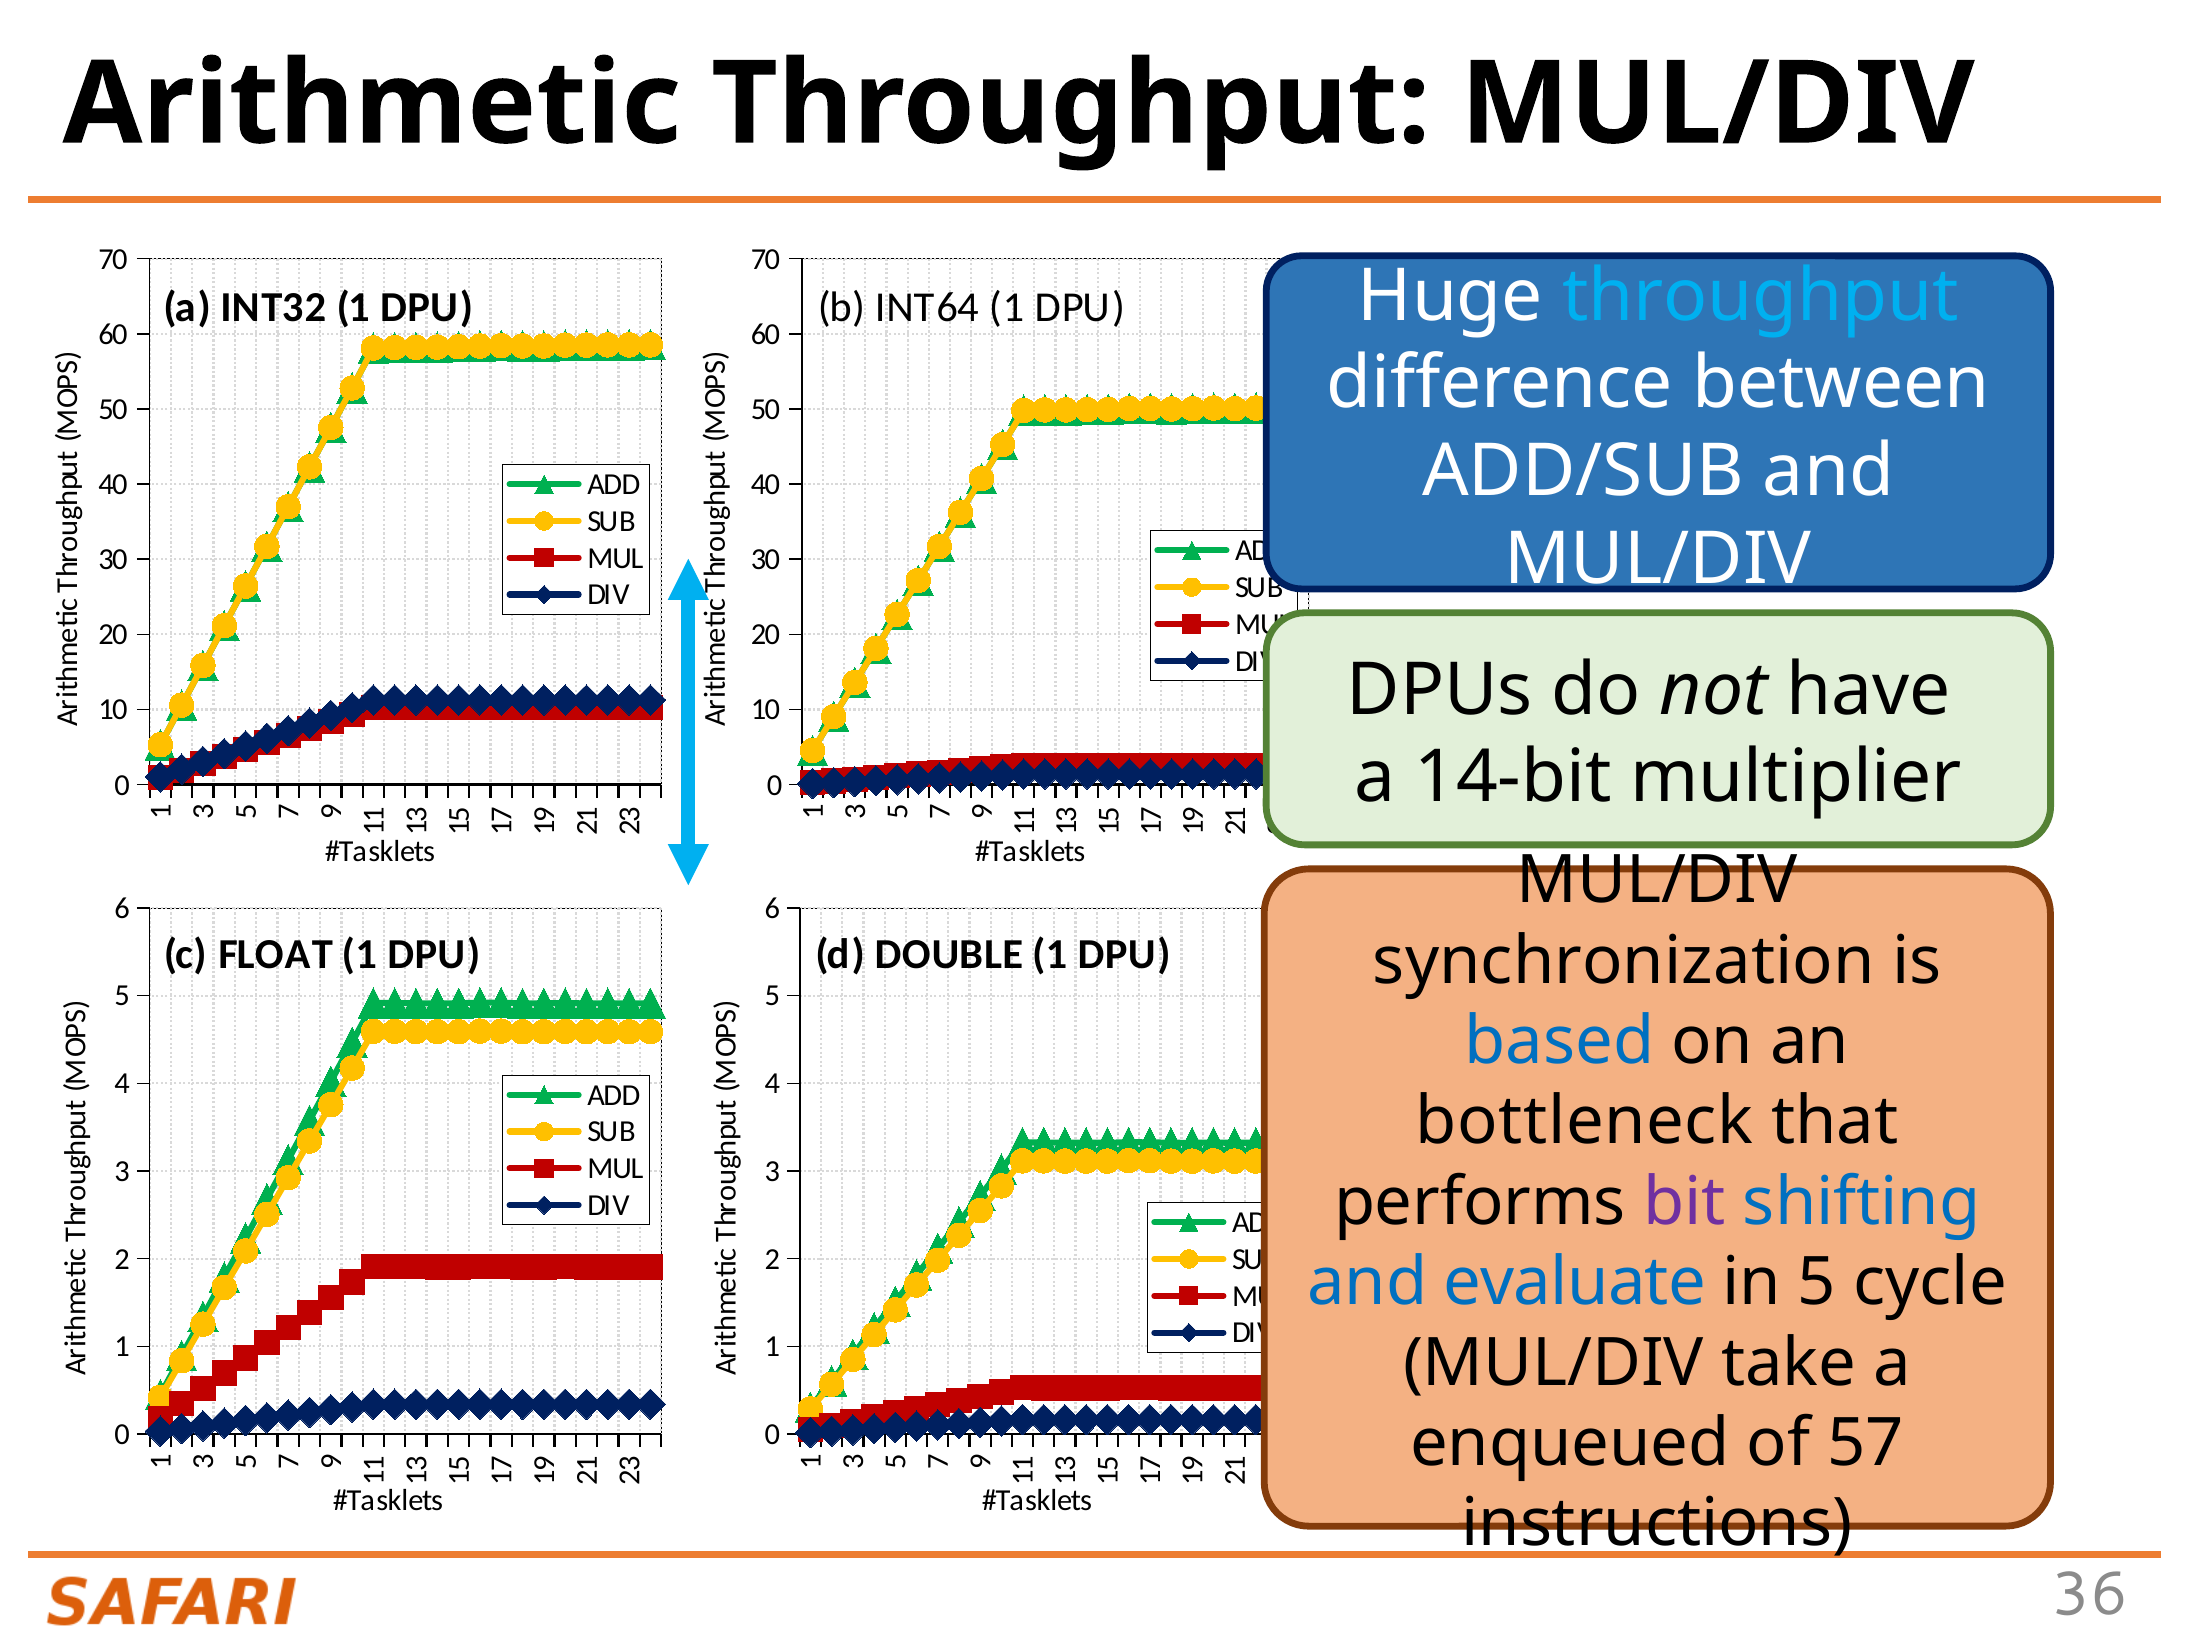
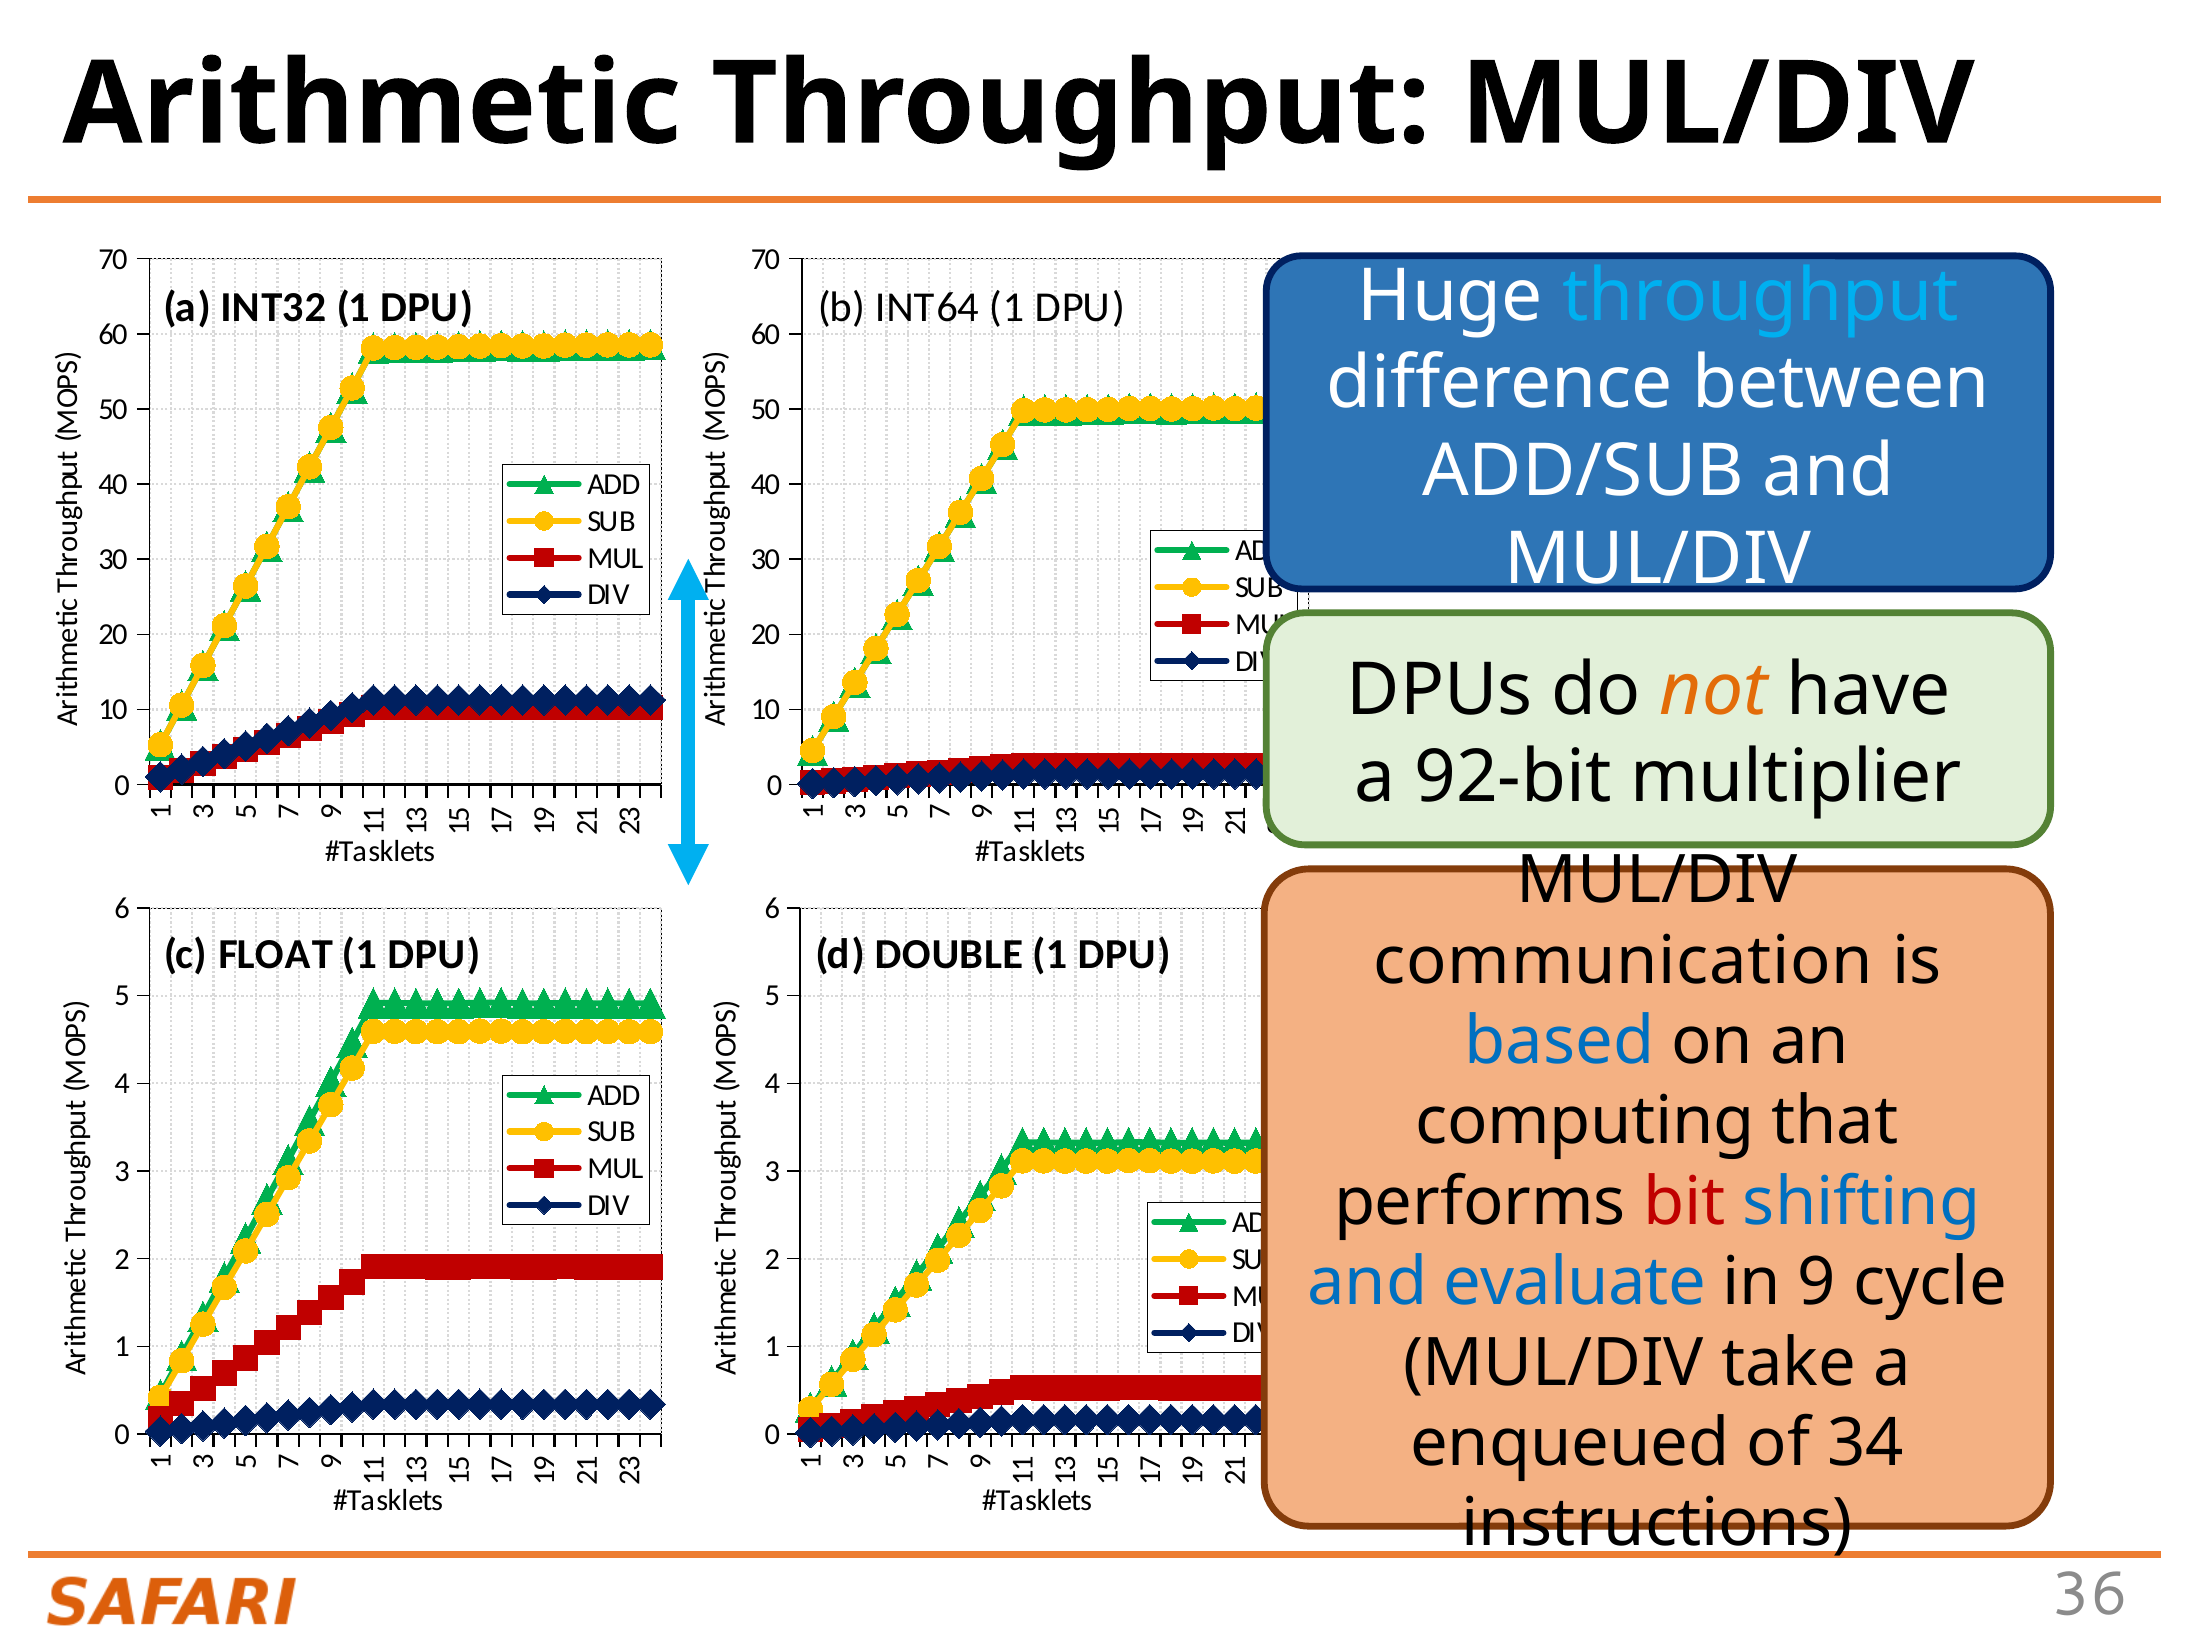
not colour: black -> orange
14-bit: 14-bit -> 92-bit
synchronization: synchronization -> communication
bottleneck: bottleneck -> computing
bit colour: purple -> red
in 5: 5 -> 9
57: 57 -> 34
